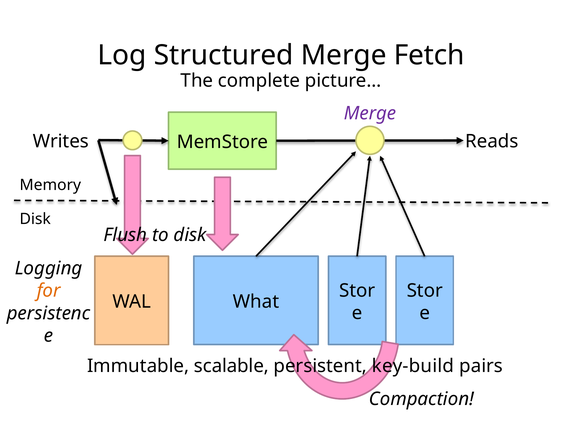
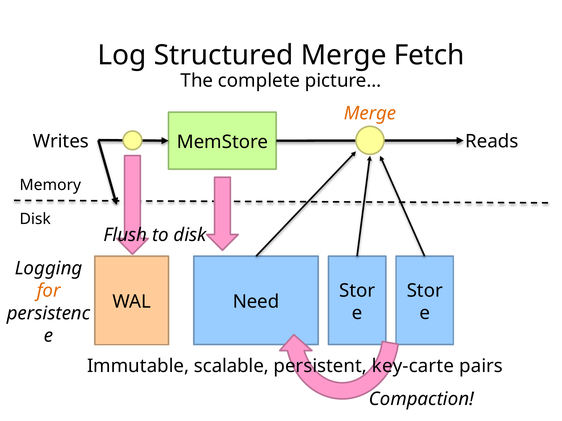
Merge at (370, 113) colour: purple -> orange
What: What -> Need
key-build: key-build -> key-carte
